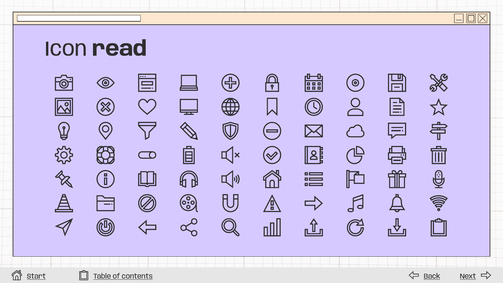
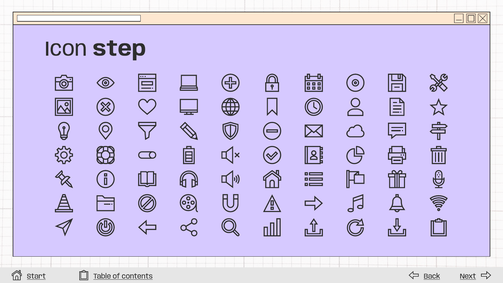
read: read -> step
